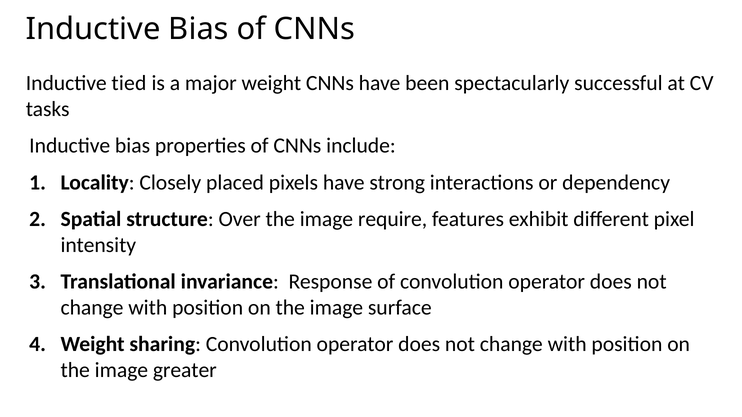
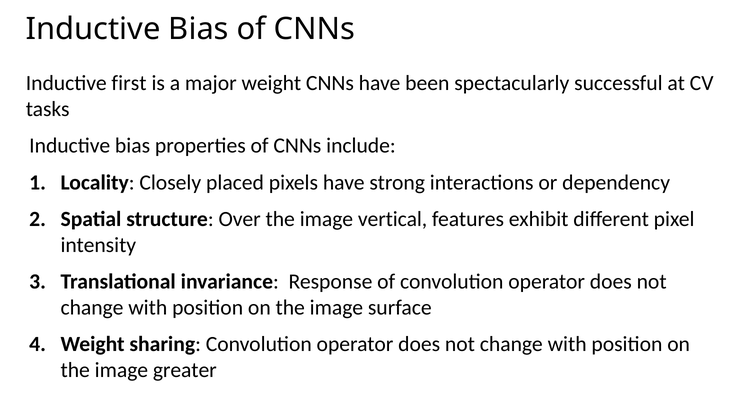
tied: tied -> first
require: require -> vertical
